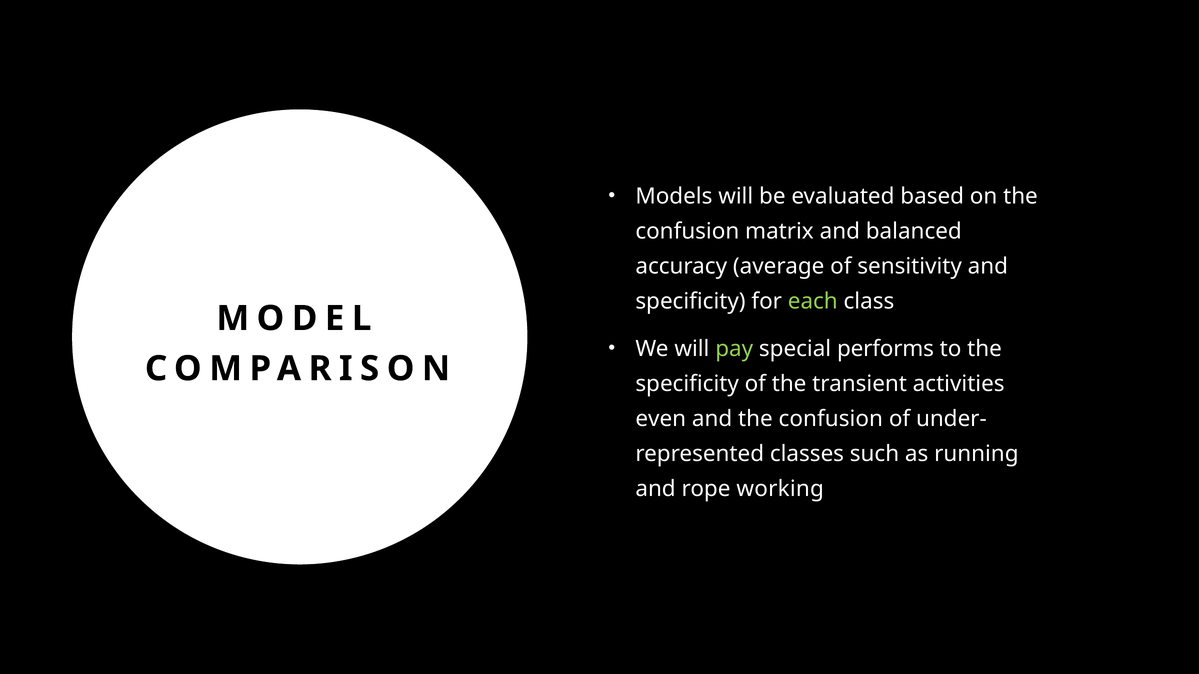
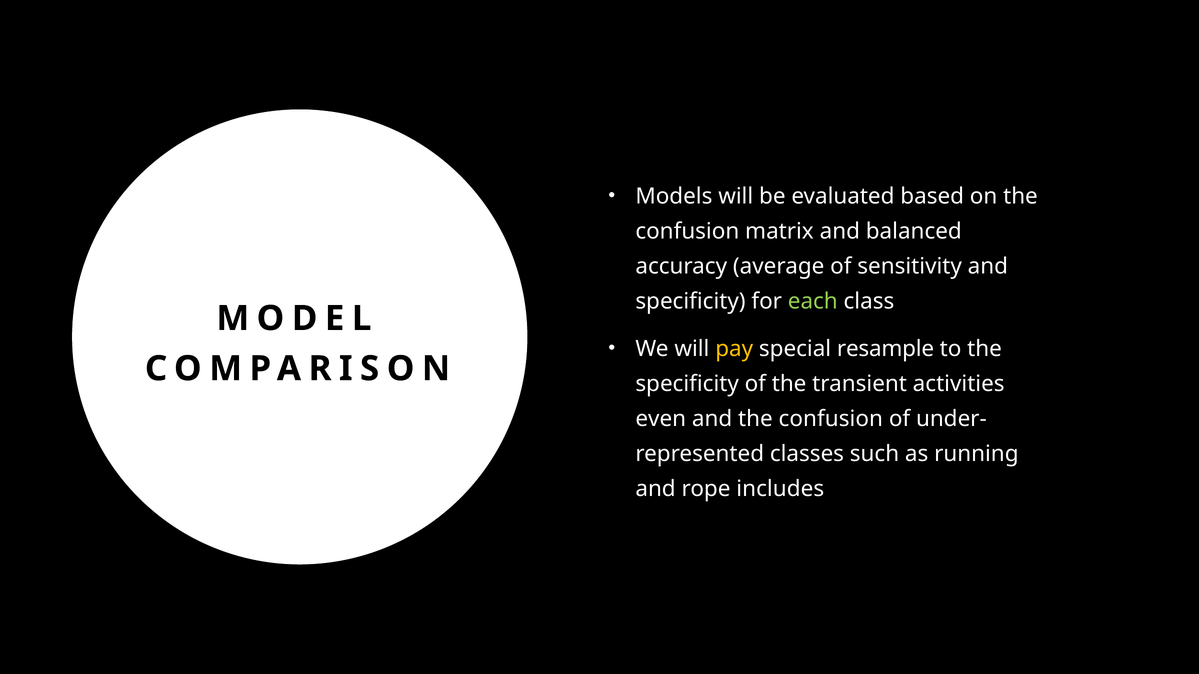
pay colour: light green -> yellow
performs: performs -> resample
working: working -> includes
